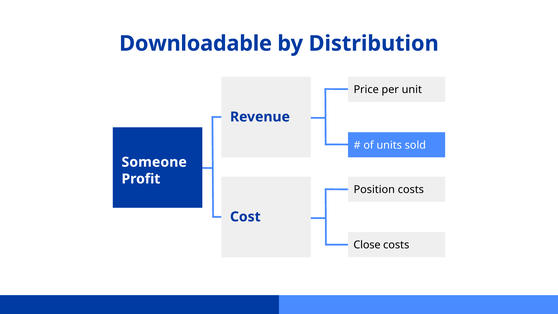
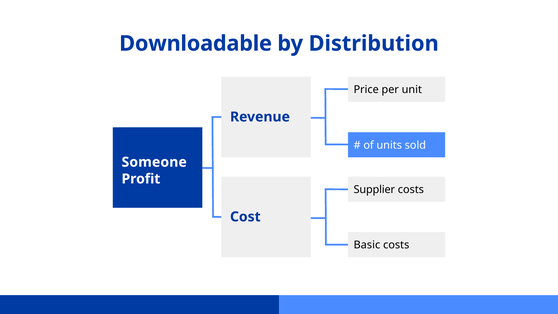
Position: Position -> Supplier
Close: Close -> Basic
